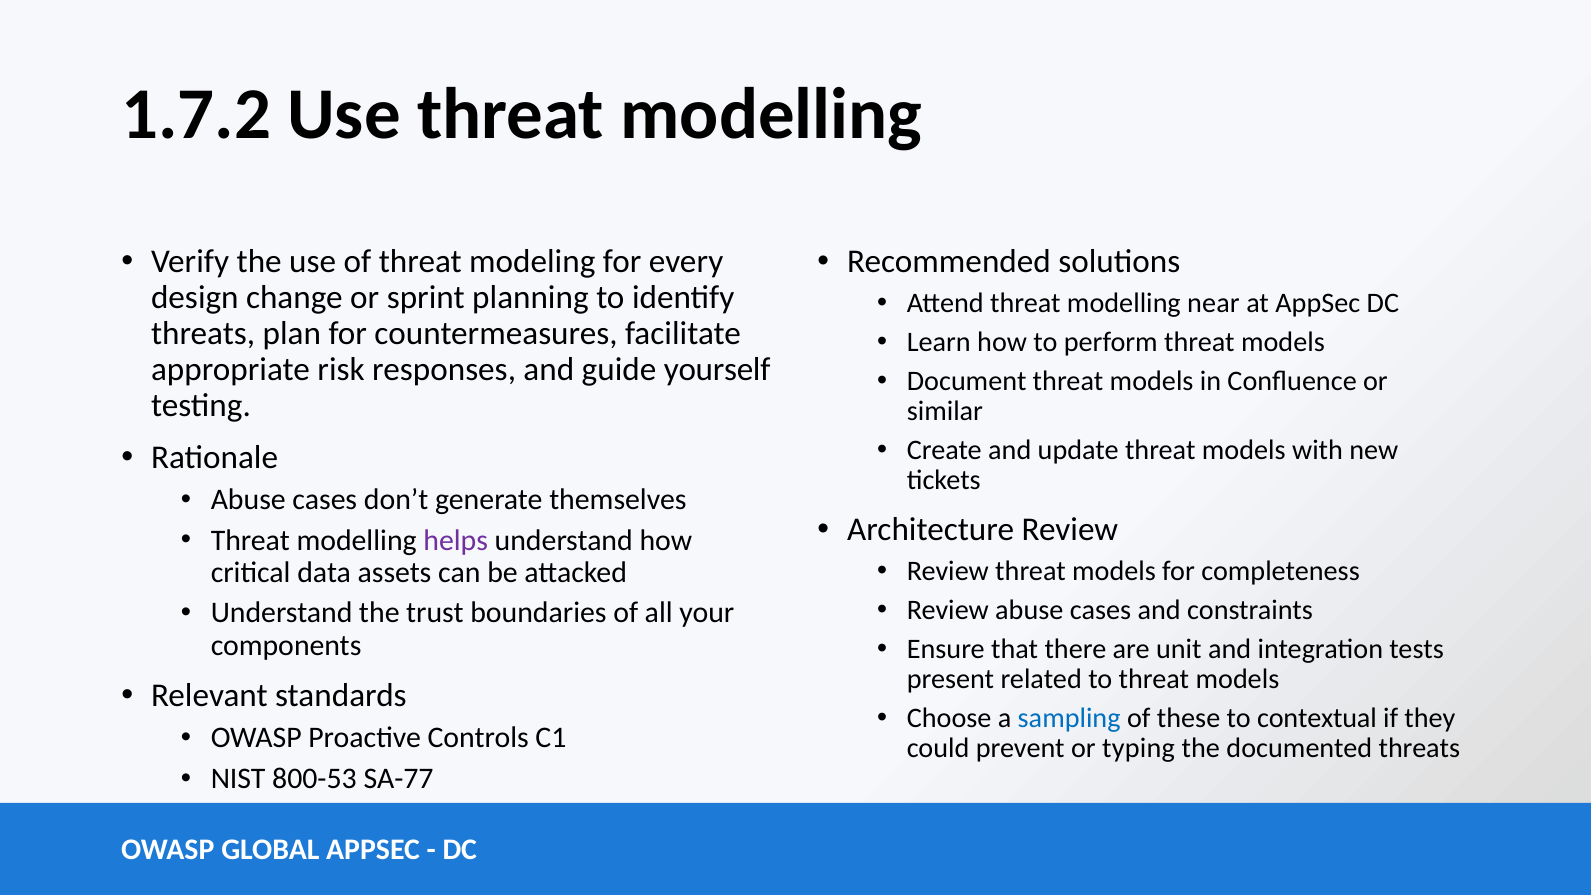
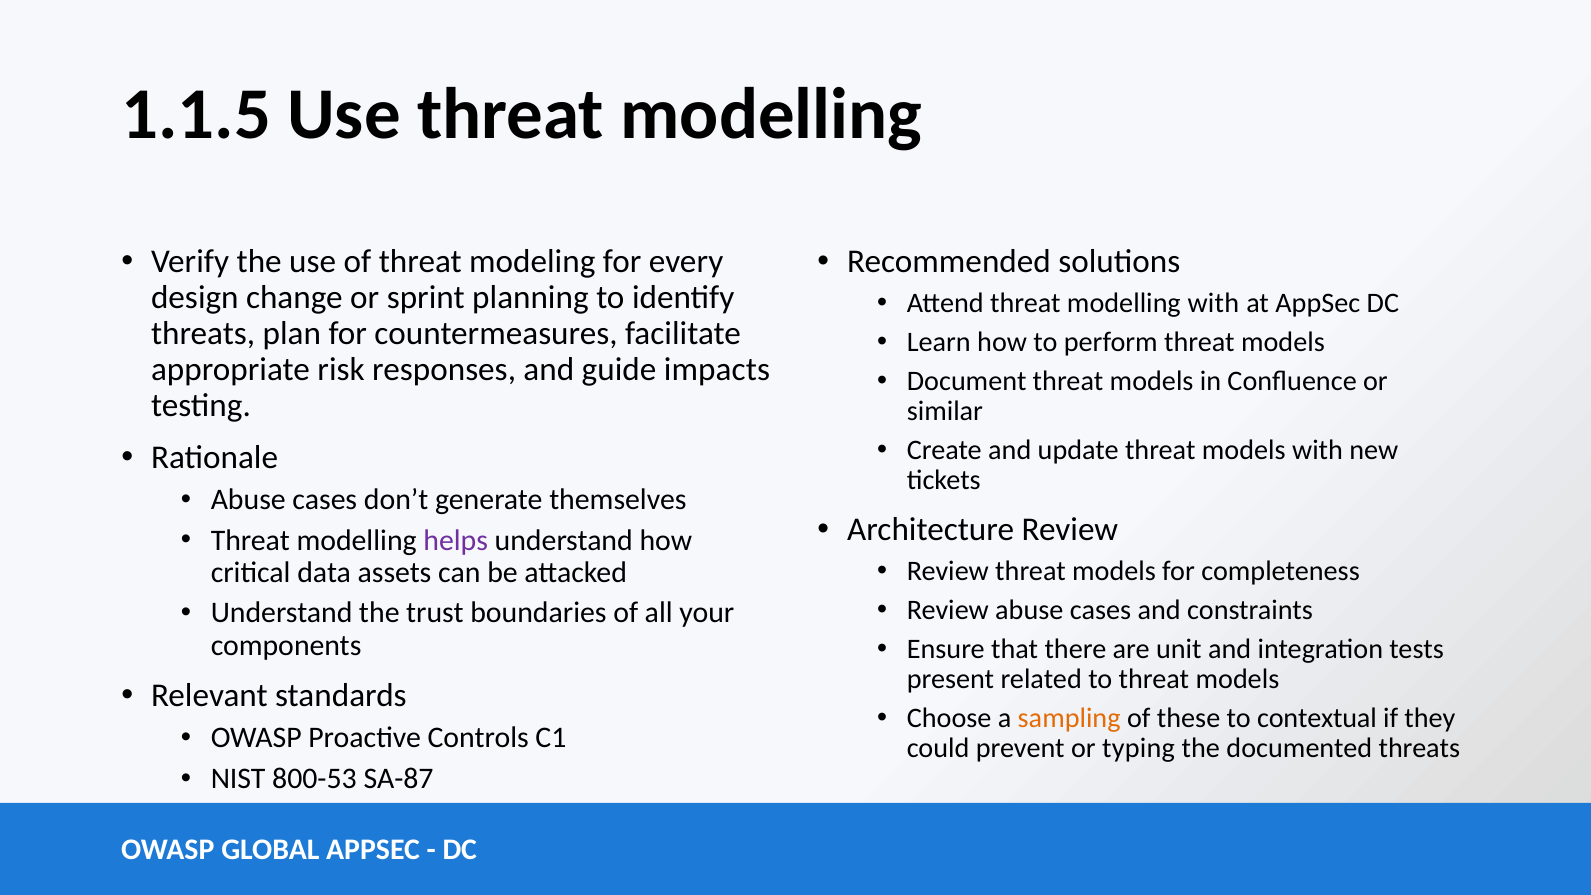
1.7.2: 1.7.2 -> 1.1.5
modelling near: near -> with
yourself: yourself -> impacts
sampling colour: blue -> orange
SA-77: SA-77 -> SA-87
